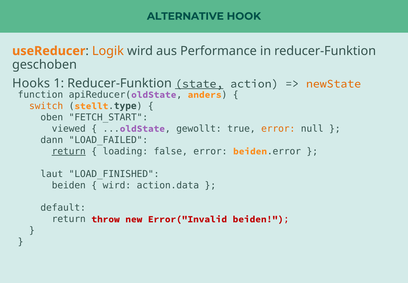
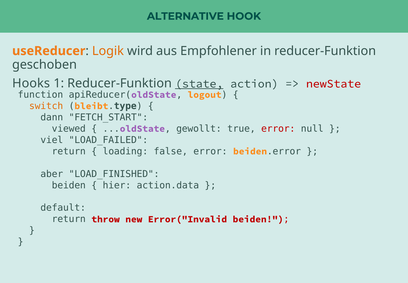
Performance: Performance -> Empfohlener
newState colour: orange -> red
anders: anders -> logout
stellt: stellt -> bleibt
oben: oben -> dann
error at (278, 128) colour: orange -> red
dann: dann -> viel
return at (69, 151) underline: present -> none
laut: laut -> aber
wird at (117, 185): wird -> hier
